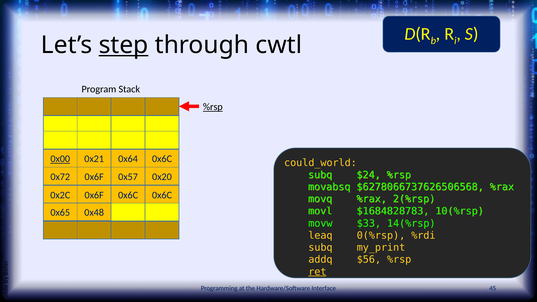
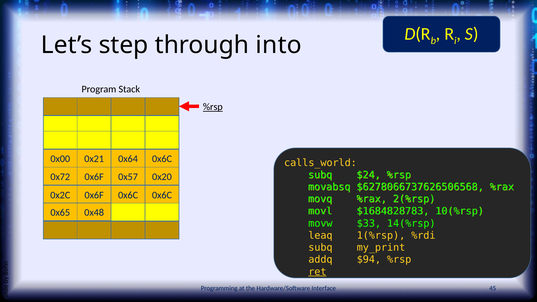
step underline: present -> none
cwtl: cwtl -> into
0x00 underline: present -> none
could_world: could_world -> calls_world
0(%rsp: 0(%rsp -> 1(%rsp
$56: $56 -> $94
